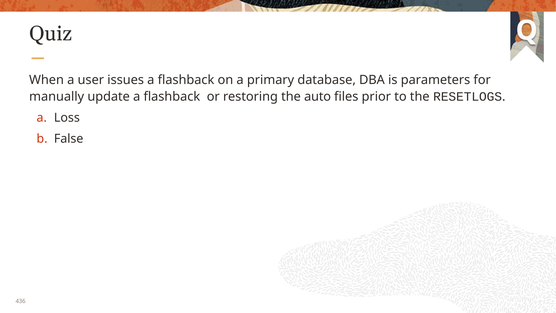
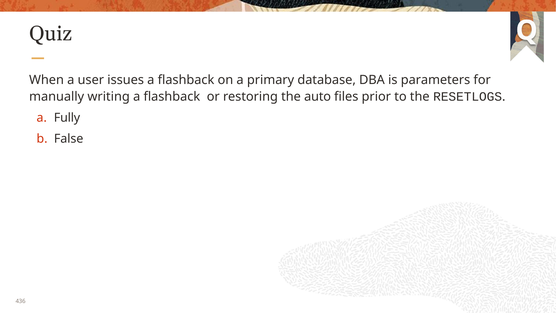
update: update -> writing
Loss: Loss -> Fully
